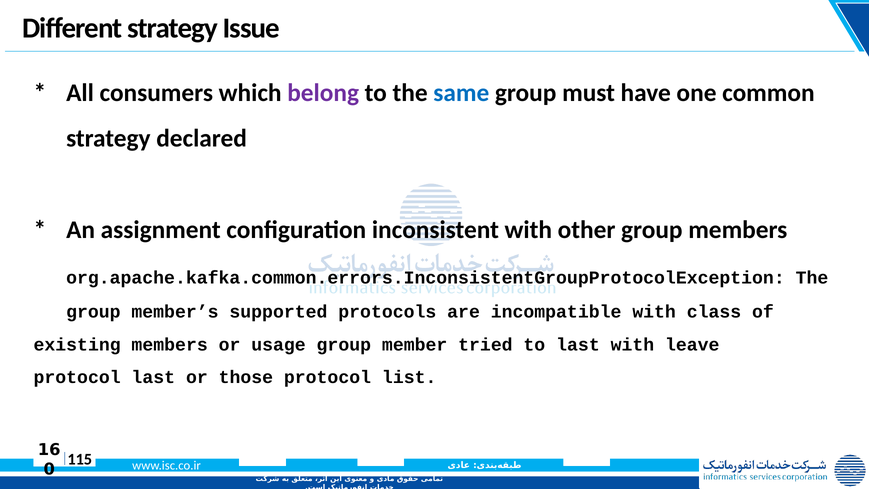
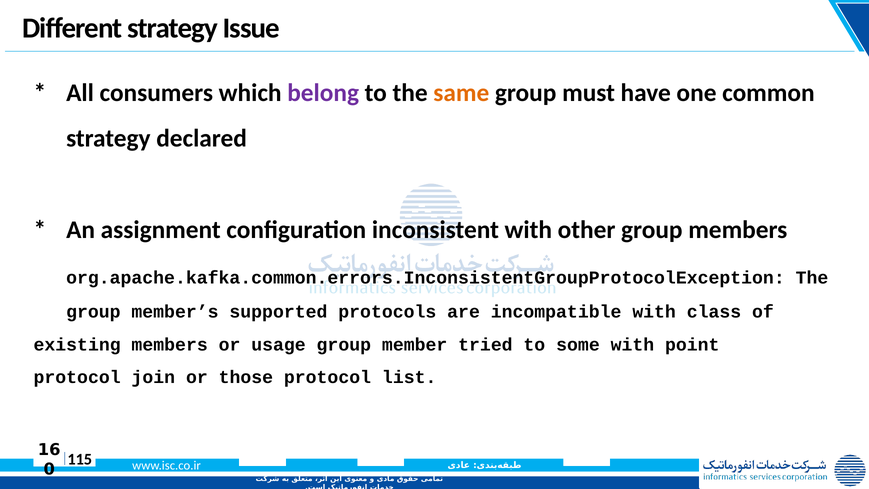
same colour: blue -> orange
to last: last -> some
leave: leave -> point
protocol last: last -> join
